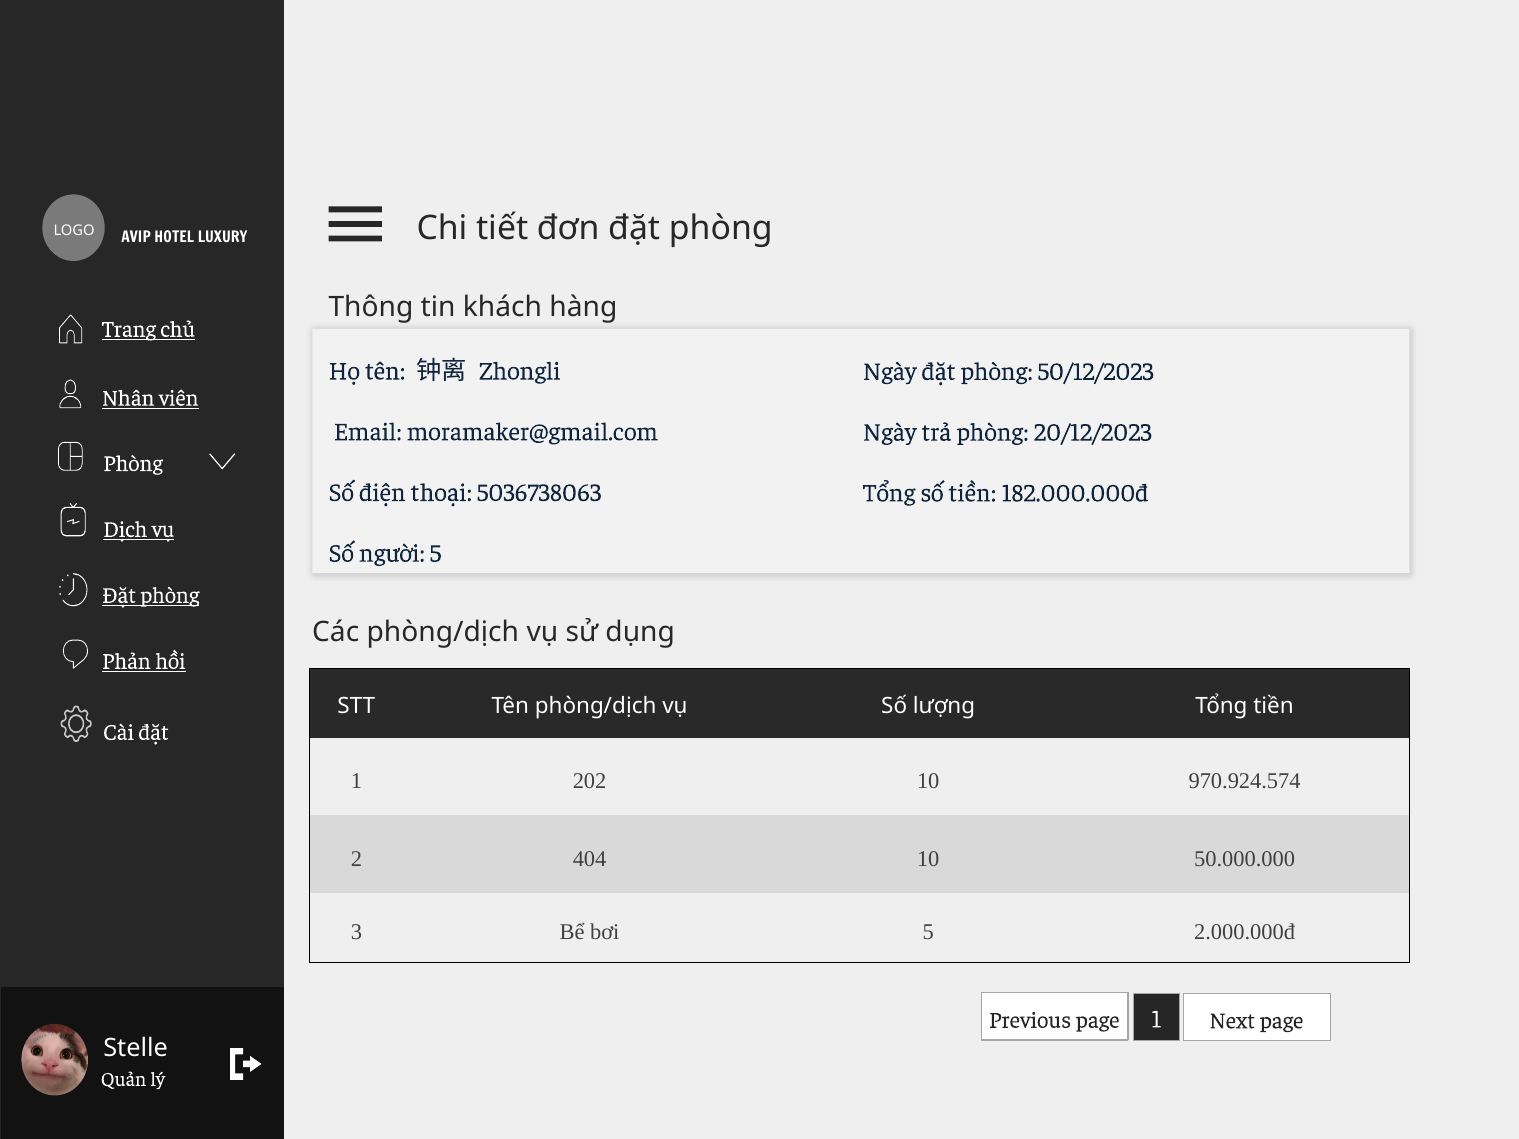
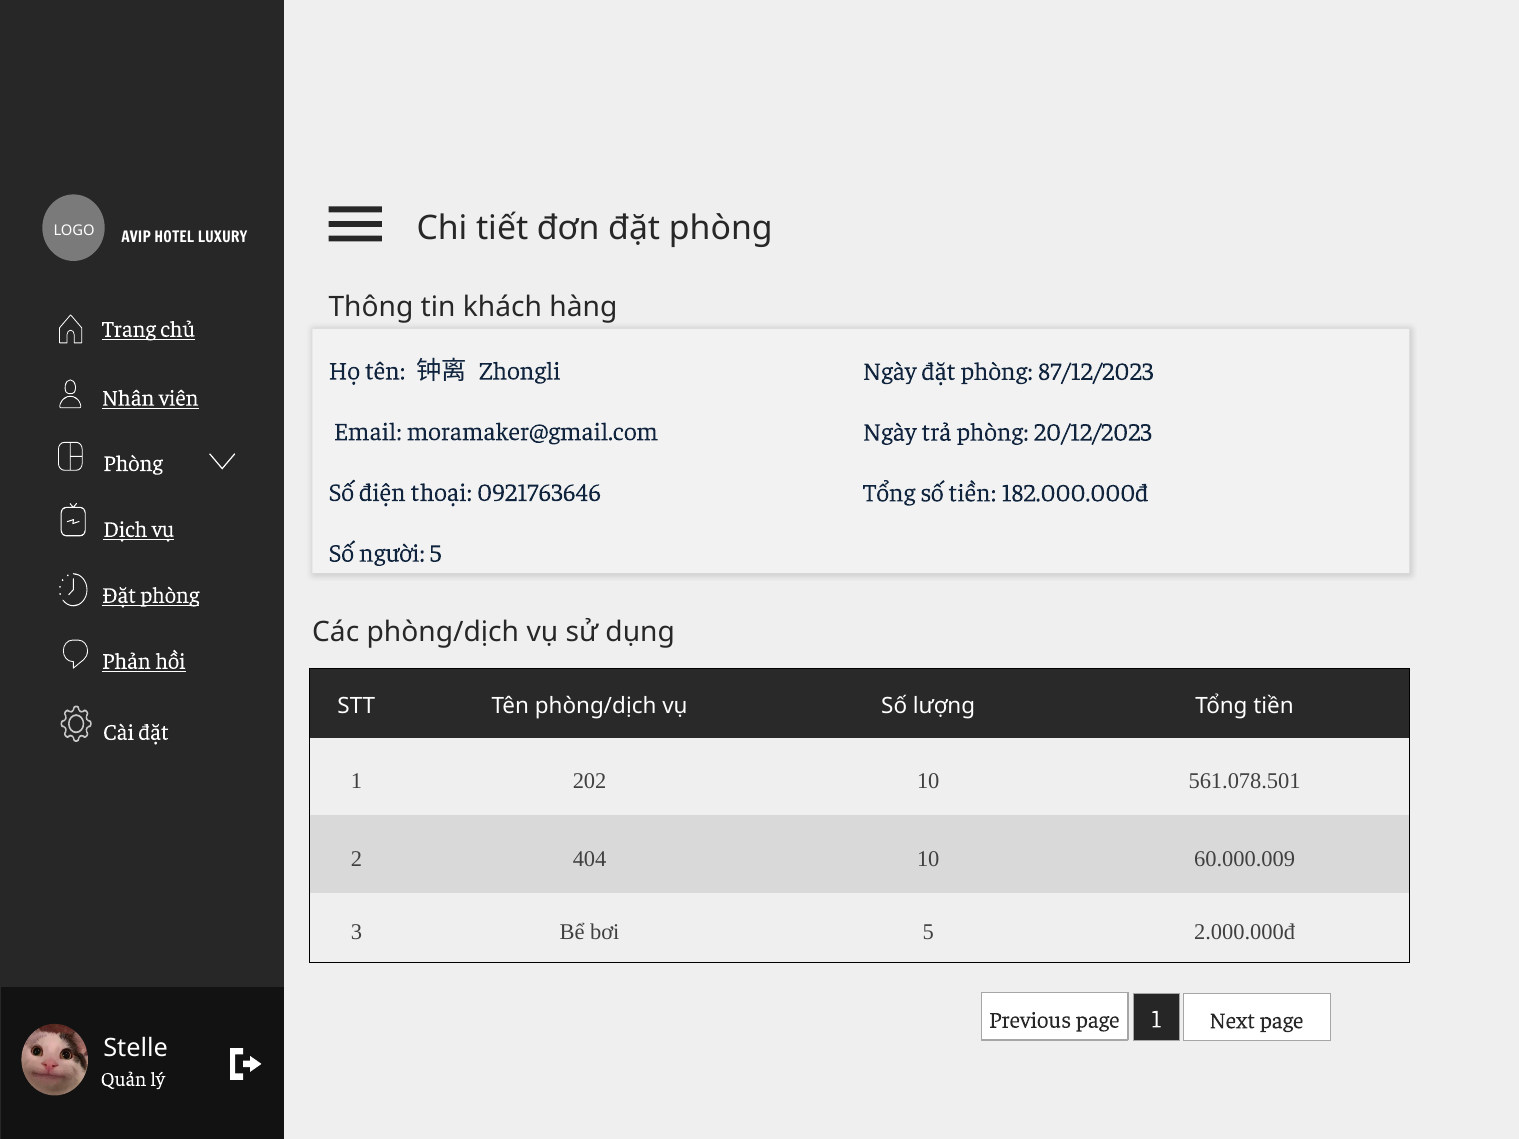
50/12/2023: 50/12/2023 -> 87/12/2023
5036738063: 5036738063 -> 0921763646
970.924.574: 970.924.574 -> 561.078.501
50.000.000: 50.000.000 -> 60.000.009
